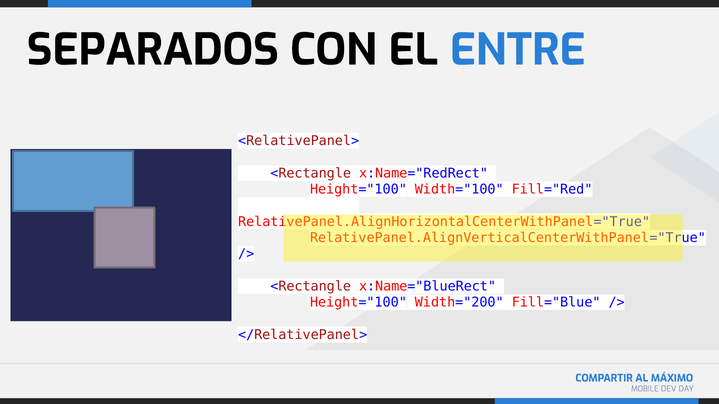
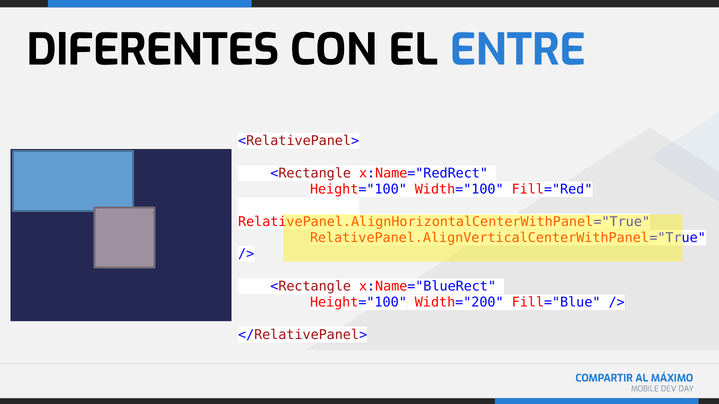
SEPARADOS: SEPARADOS -> DIFERENTES
